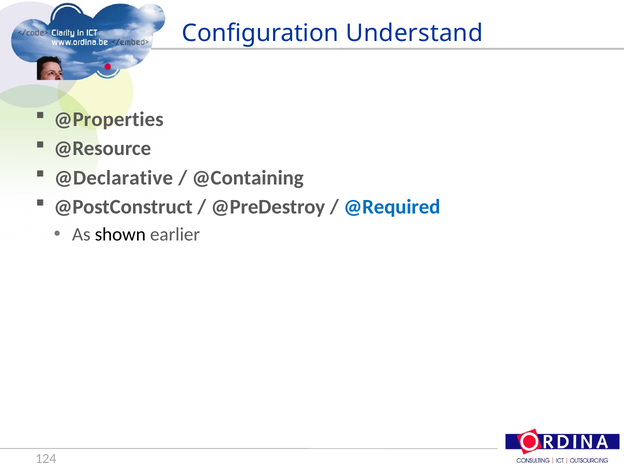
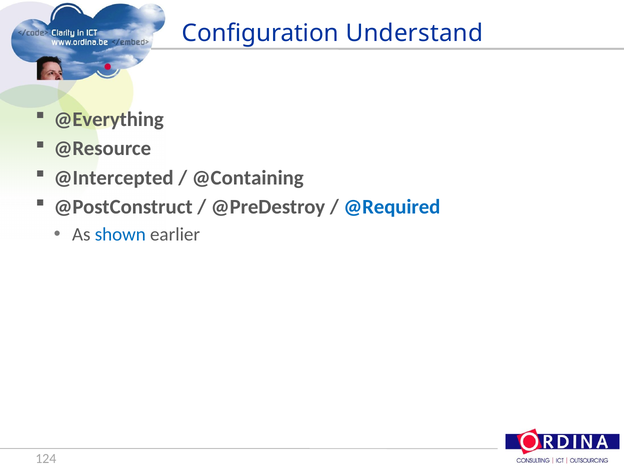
@Properties: @Properties -> @Everything
@Declarative: @Declarative -> @Intercepted
shown colour: black -> blue
